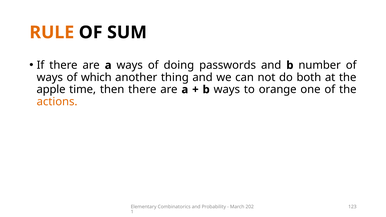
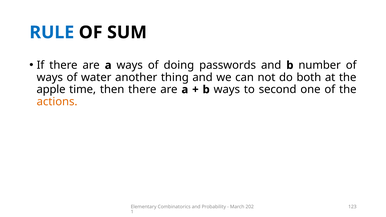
RULE colour: orange -> blue
which: which -> water
orange: orange -> second
